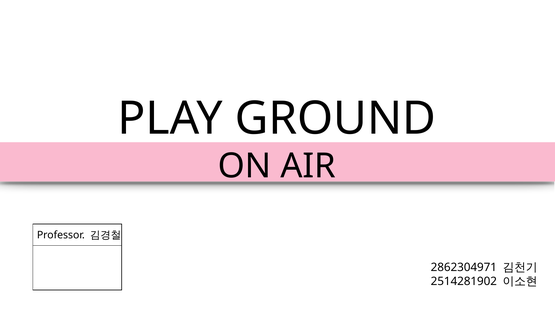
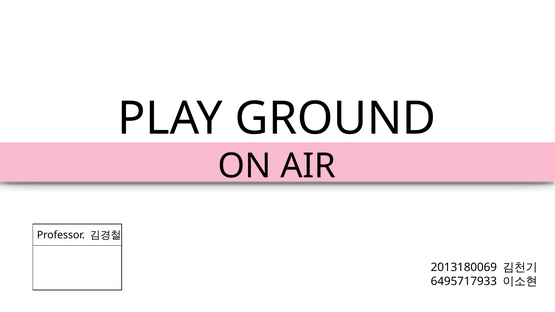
2862304971: 2862304971 -> 2013180069
2514281902: 2514281902 -> 6495717933
